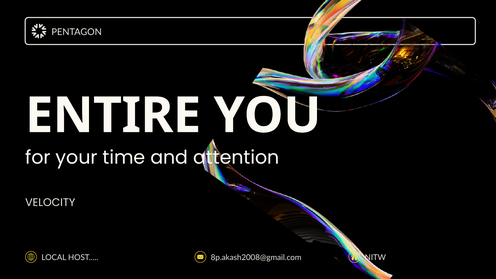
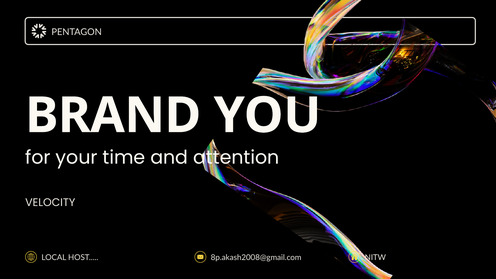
ENTIRE: ENTIRE -> BRAND
